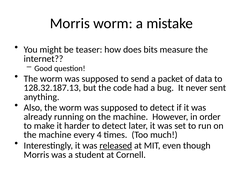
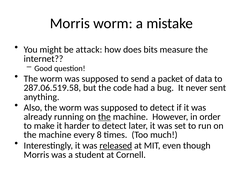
teaser: teaser -> attack
128.32.187.13: 128.32.187.13 -> 287.06.519.58
the at (104, 117) underline: none -> present
4: 4 -> 8
